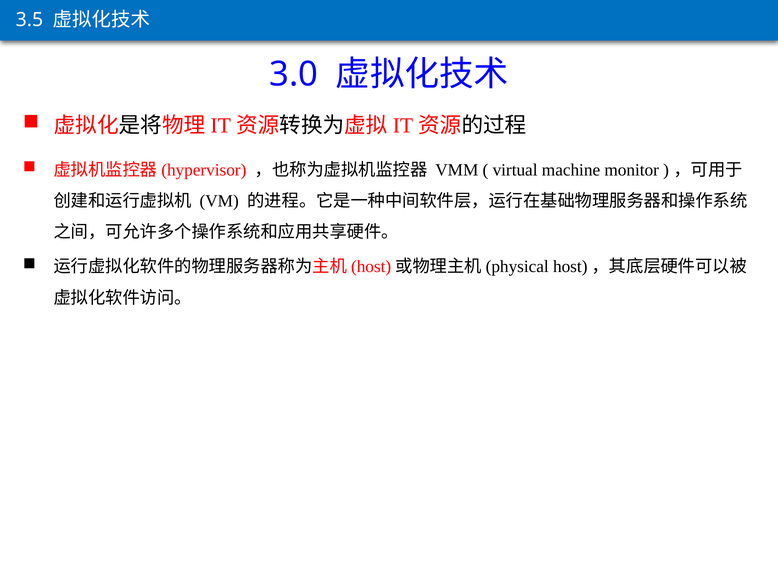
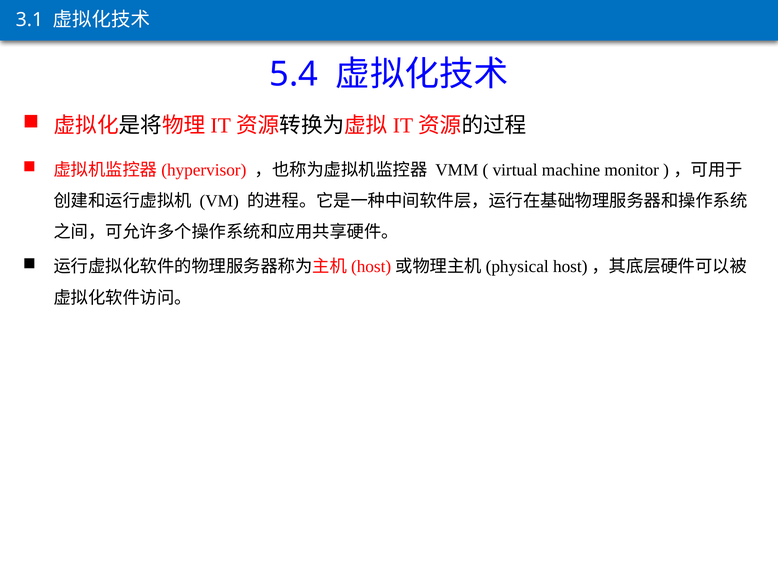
3.5: 3.5 -> 3.1
3.0: 3.0 -> 5.4
